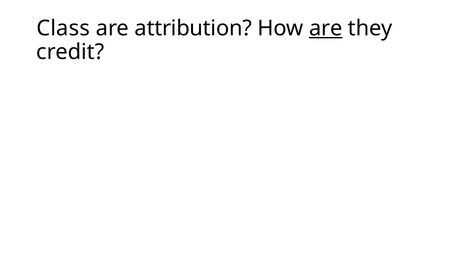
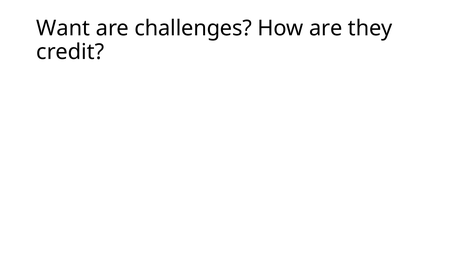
Class: Class -> Want
attribution: attribution -> challenges
are at (326, 28) underline: present -> none
